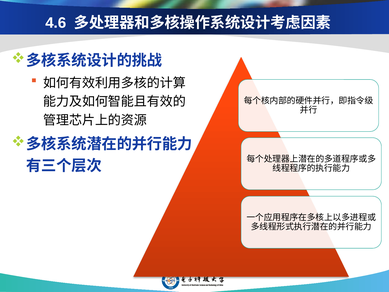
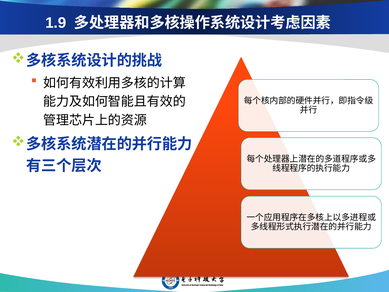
4.6: 4.6 -> 1.9
